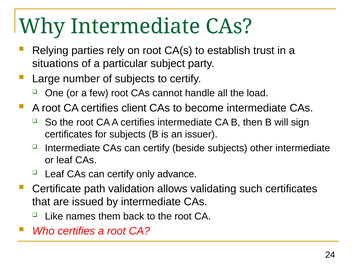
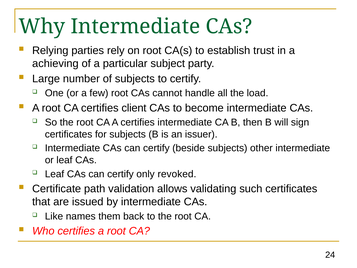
situations: situations -> achieving
advance: advance -> revoked
